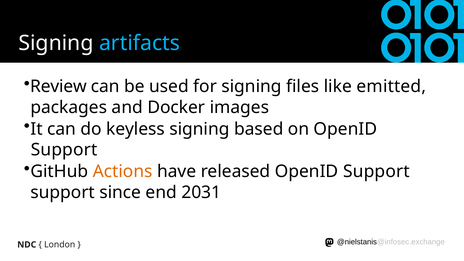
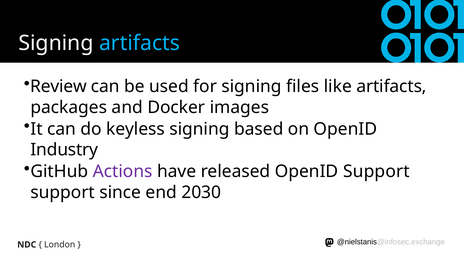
like emitted: emitted -> artifacts
Support at (64, 150): Support -> Industry
Actions colour: orange -> purple
2031: 2031 -> 2030
